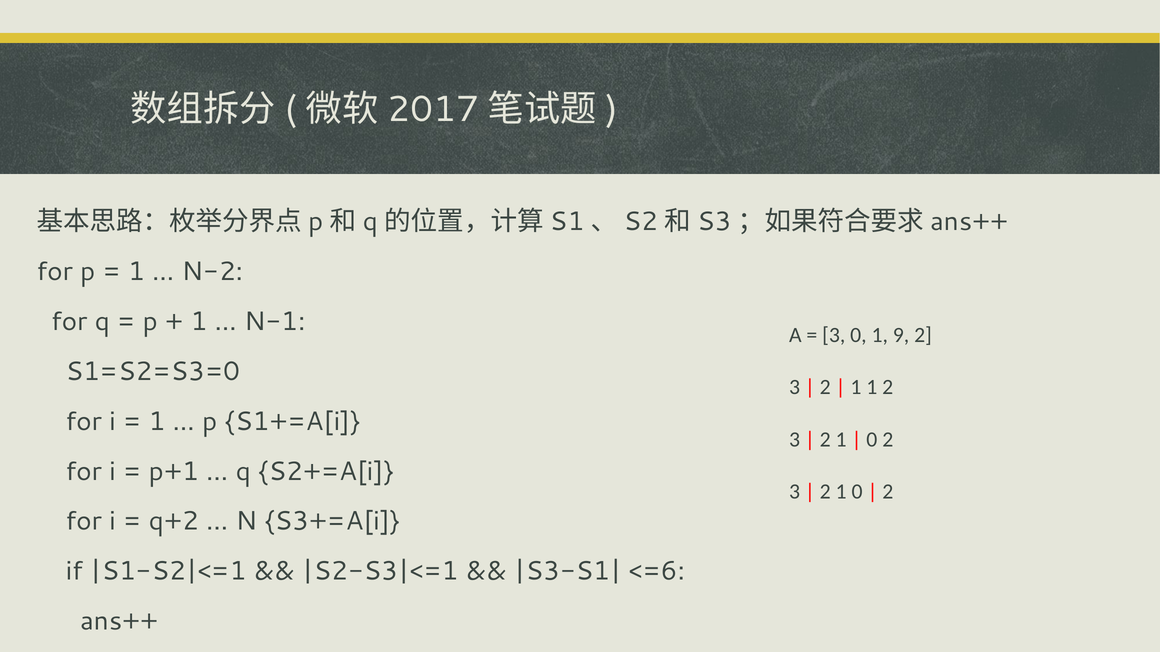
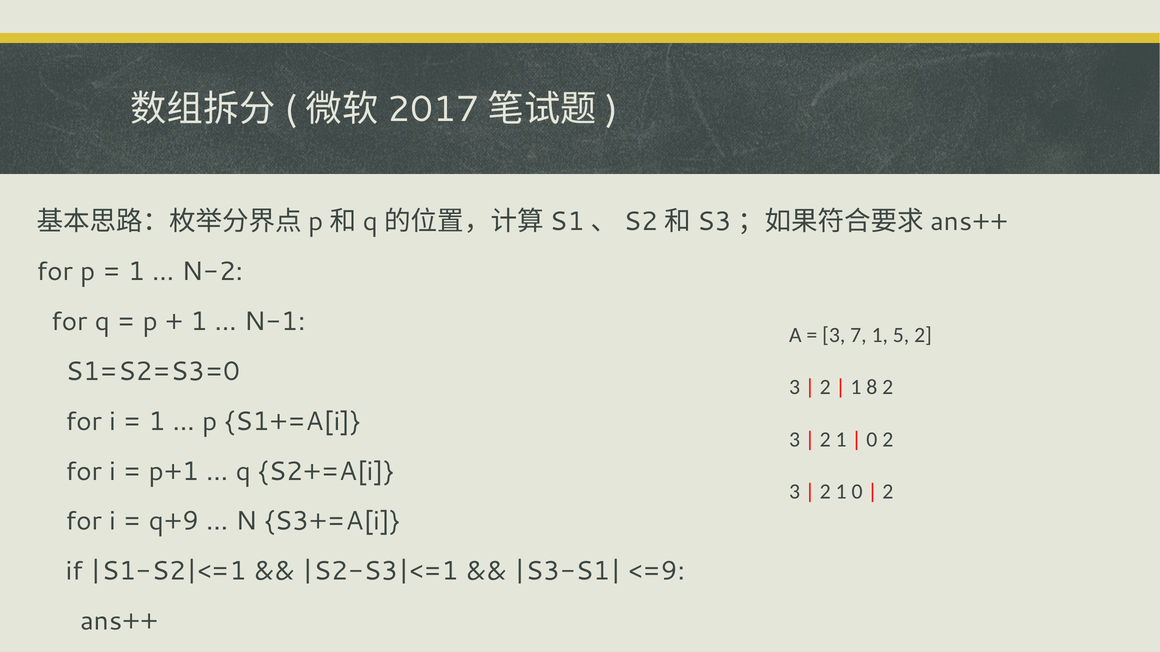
3 0: 0 -> 7
9: 9 -> 5
1 1: 1 -> 8
q+2: q+2 -> q+9
<=6: <=6 -> <=9
